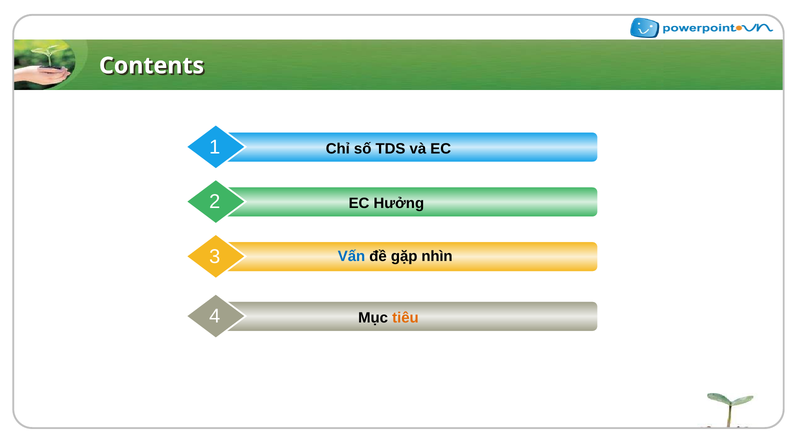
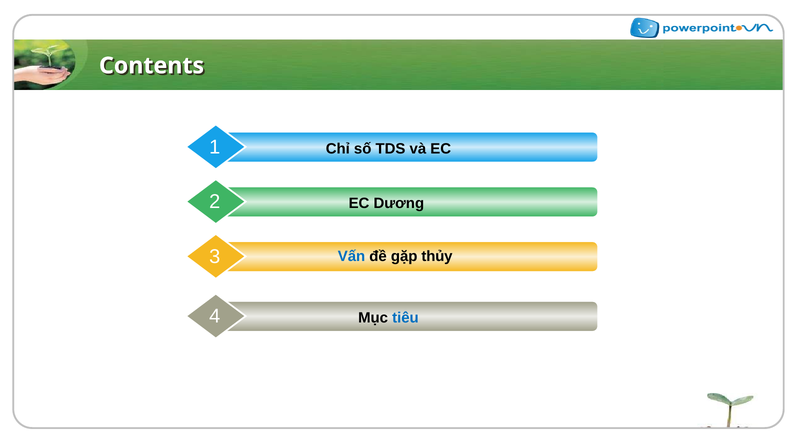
Hưởng: Hưởng -> Dương
nhìn: nhìn -> thủy
tiêu colour: orange -> blue
